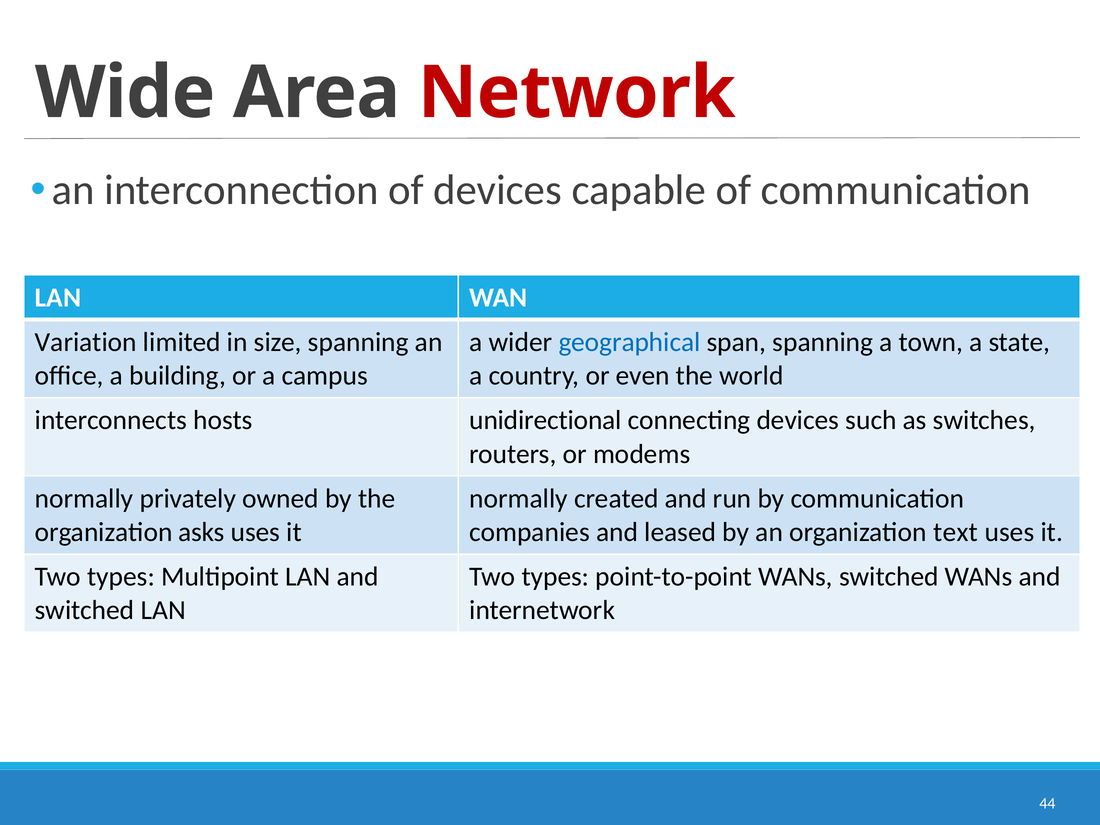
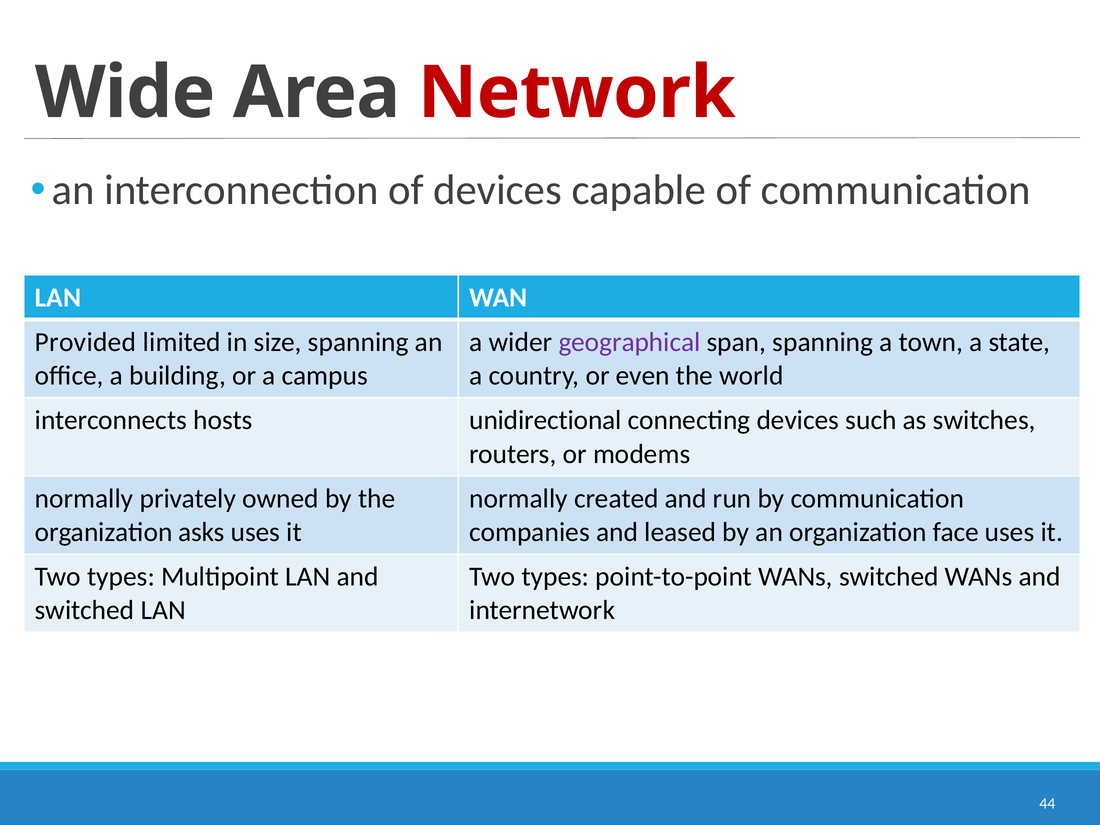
Variation: Variation -> Provided
geographical colour: blue -> purple
text: text -> face
